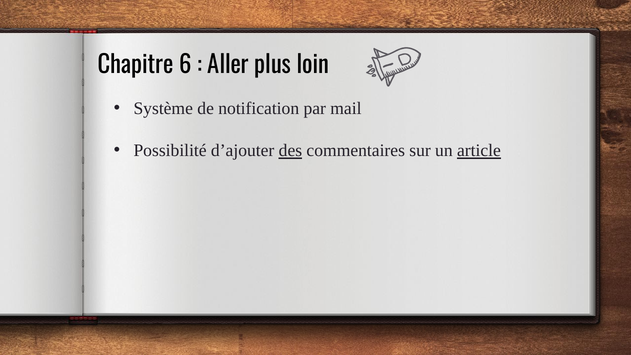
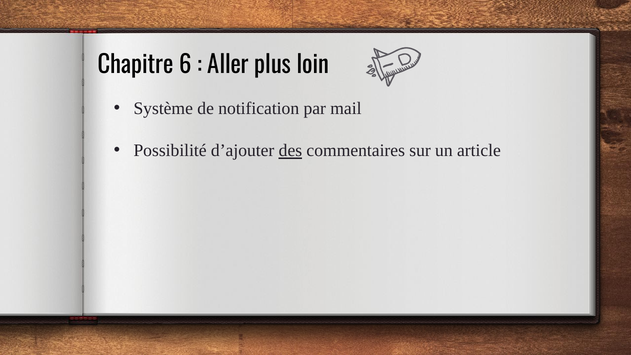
article underline: present -> none
